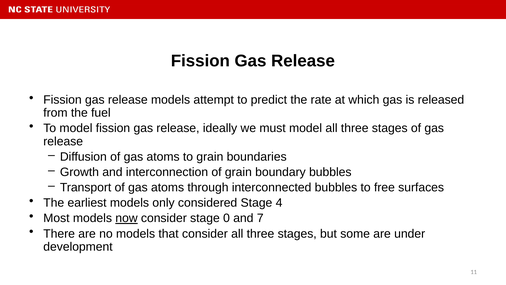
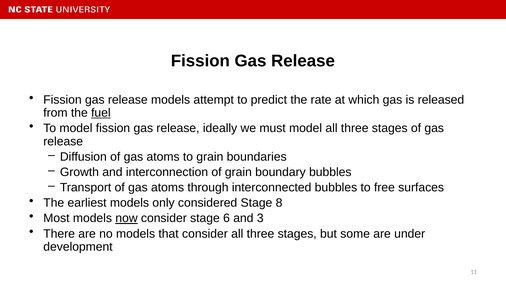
fuel underline: none -> present
4: 4 -> 8
0: 0 -> 6
7: 7 -> 3
